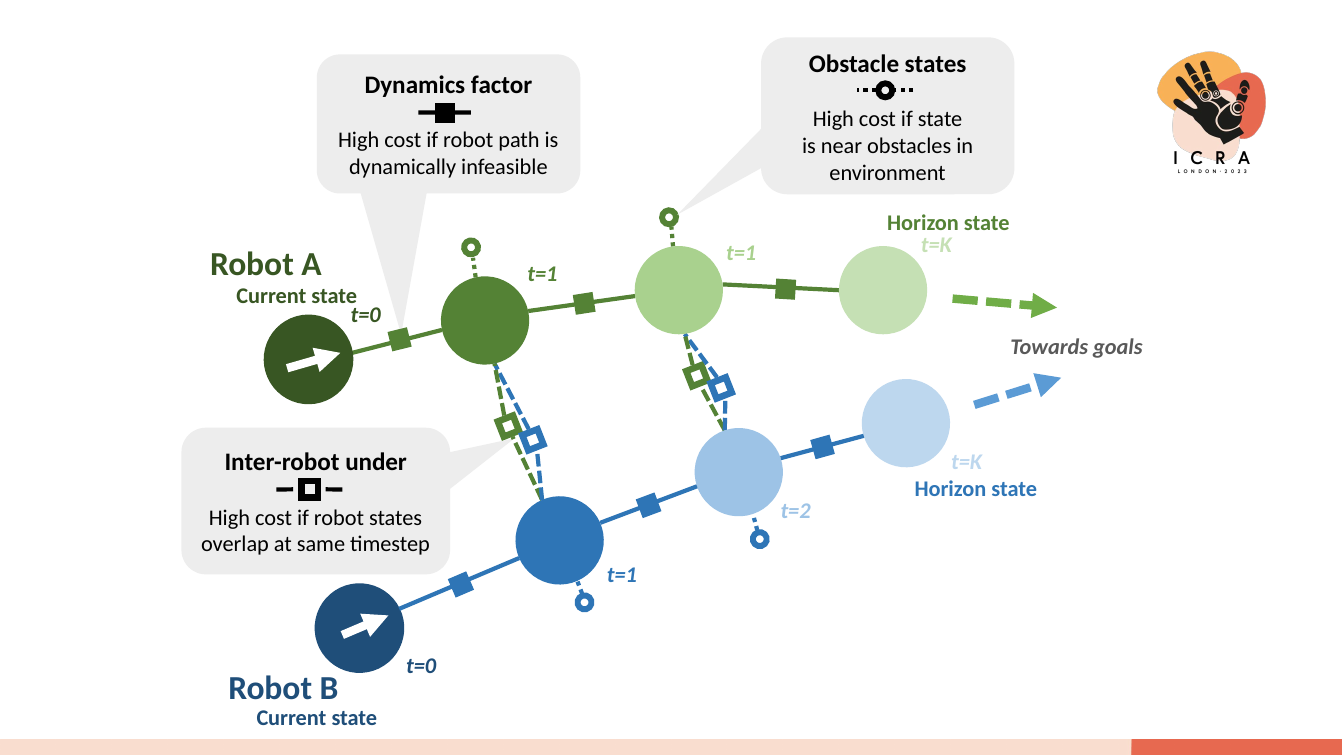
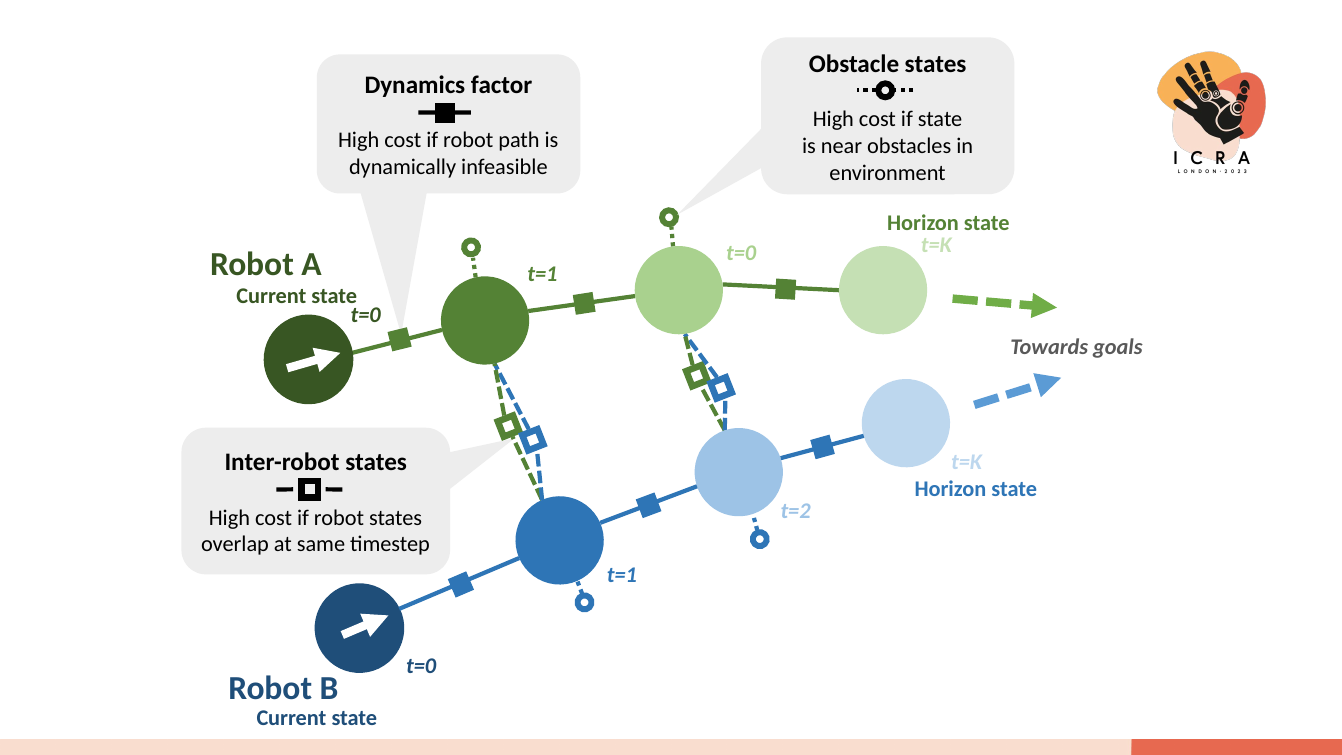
t=1 at (741, 253): t=1 -> t=0
Inter-robot under: under -> states
